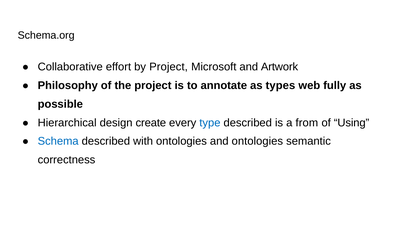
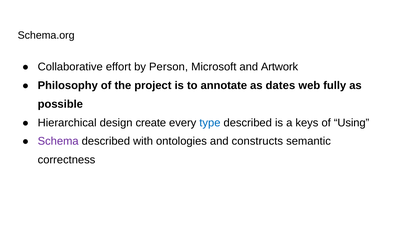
by Project: Project -> Person
types: types -> dates
from: from -> keys
Schema colour: blue -> purple
and ontologies: ontologies -> constructs
